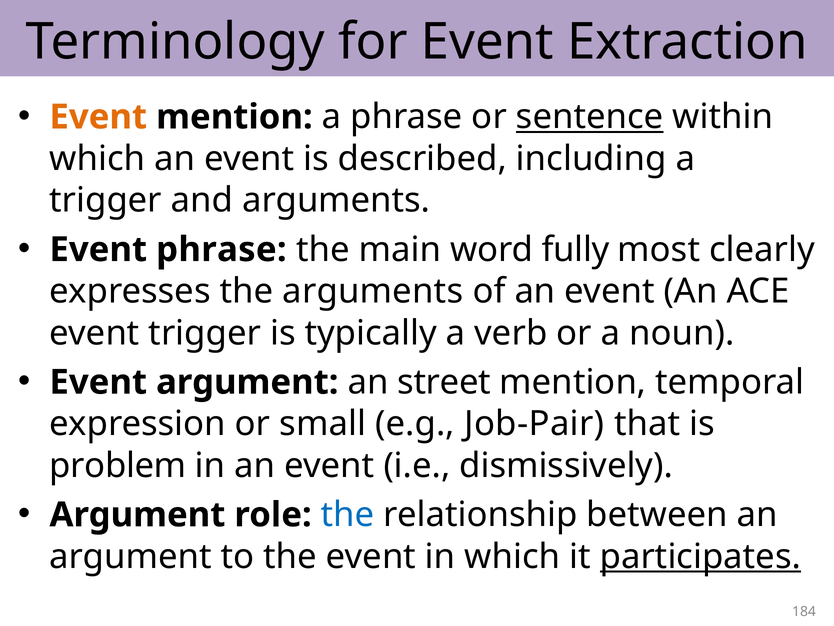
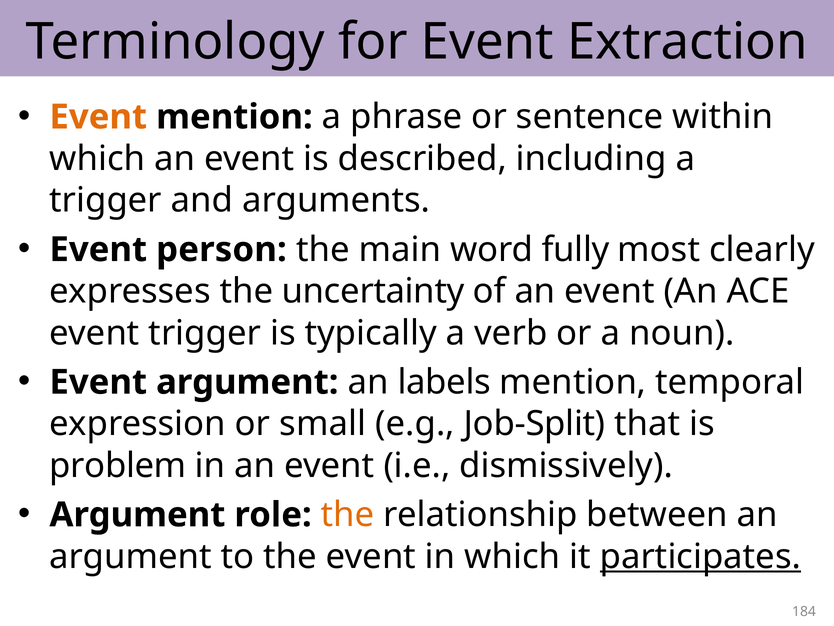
sentence underline: present -> none
Event phrase: phrase -> person
the arguments: arguments -> uncertainty
street: street -> labels
Job-Pair: Job-Pair -> Job-Split
the at (348, 514) colour: blue -> orange
